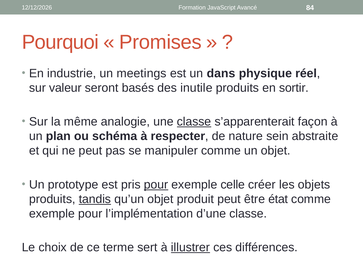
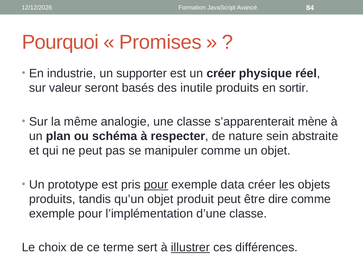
meetings: meetings -> supporter
un dans: dans -> créer
classe at (194, 122) underline: present -> none
façon: façon -> mène
celle: celle -> data
tandis underline: present -> none
état: état -> dire
